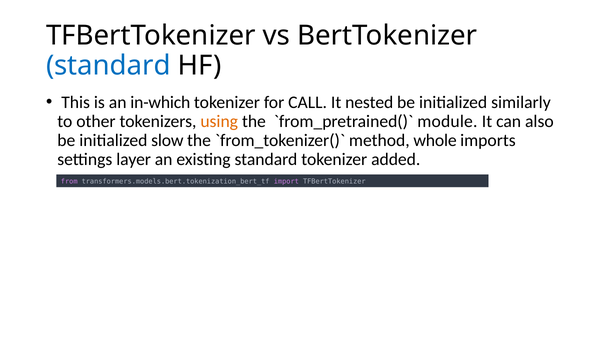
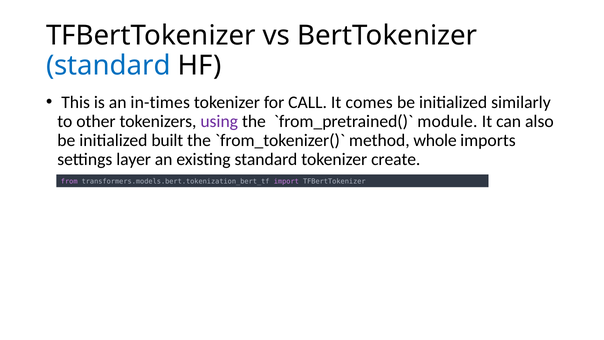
in-which: in-which -> in-times
nested: nested -> comes
using colour: orange -> purple
slow: slow -> built
added: added -> create
